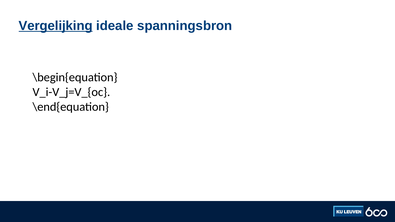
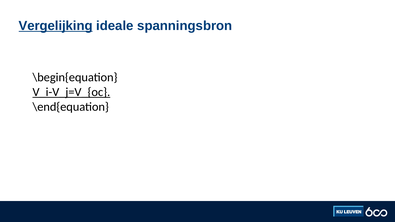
V_i-V_j=V_{oc underline: none -> present
